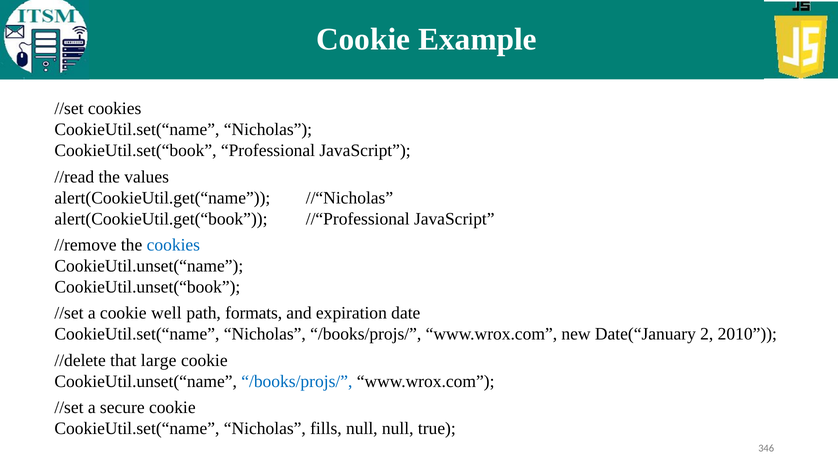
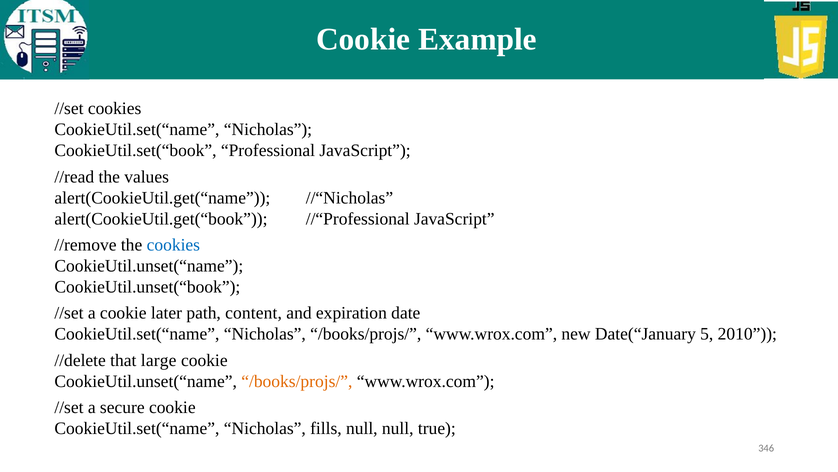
well: well -> later
formats: formats -> content
2: 2 -> 5
/books/projs/ at (297, 381) colour: blue -> orange
